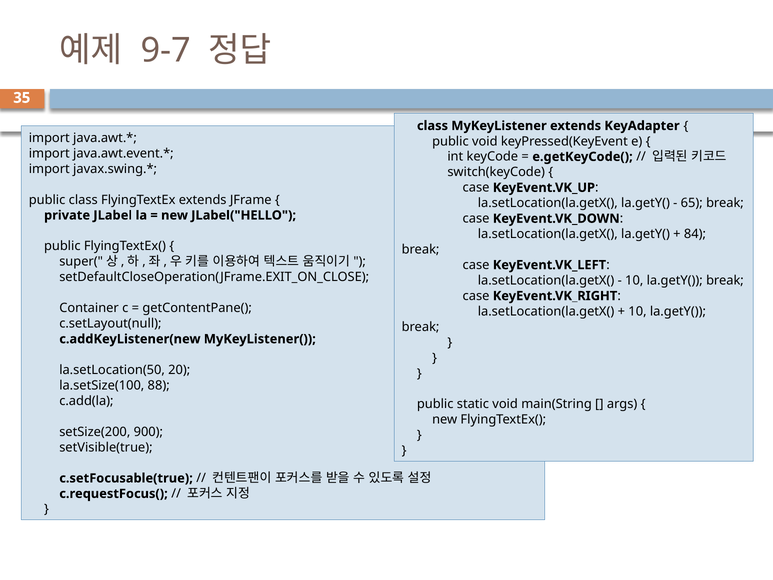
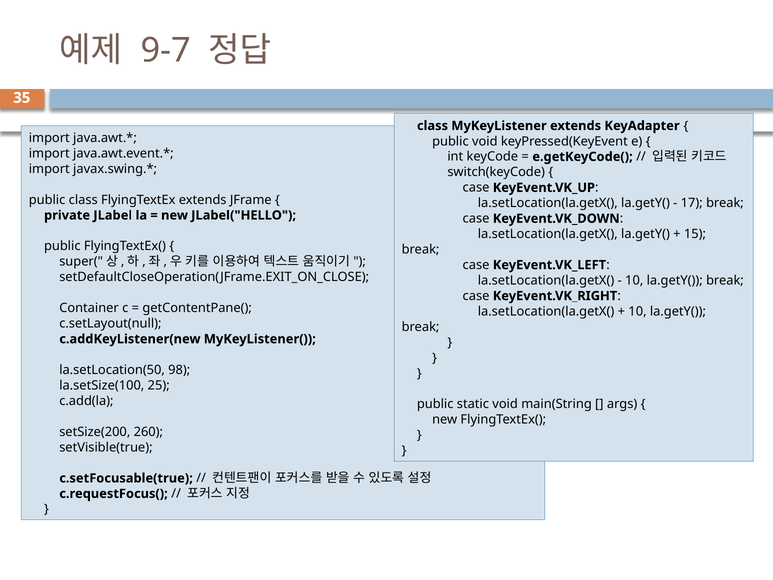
65: 65 -> 17
84: 84 -> 15
20: 20 -> 98
88: 88 -> 25
900: 900 -> 260
